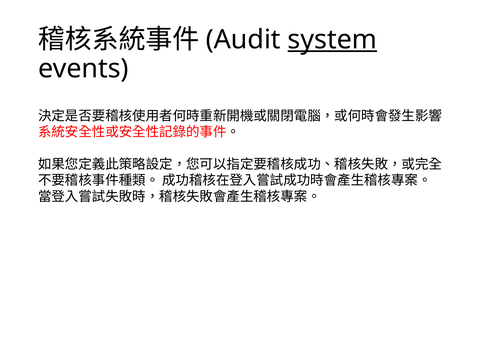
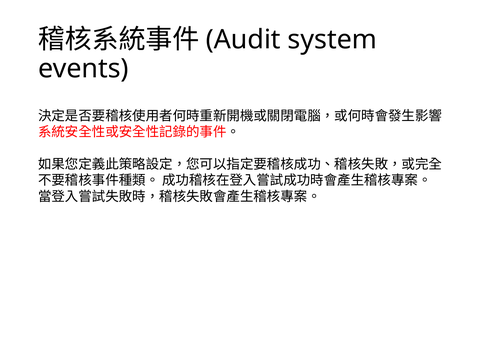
system underline: present -> none
